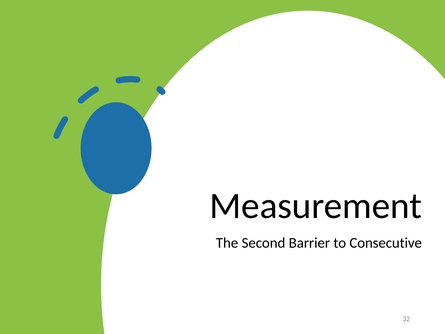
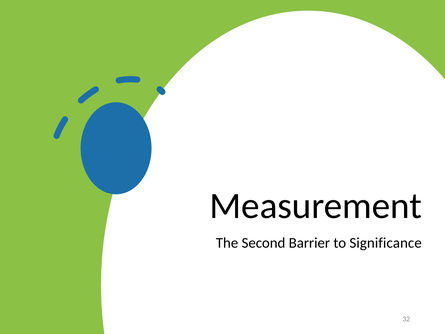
Consecutive: Consecutive -> Significance
